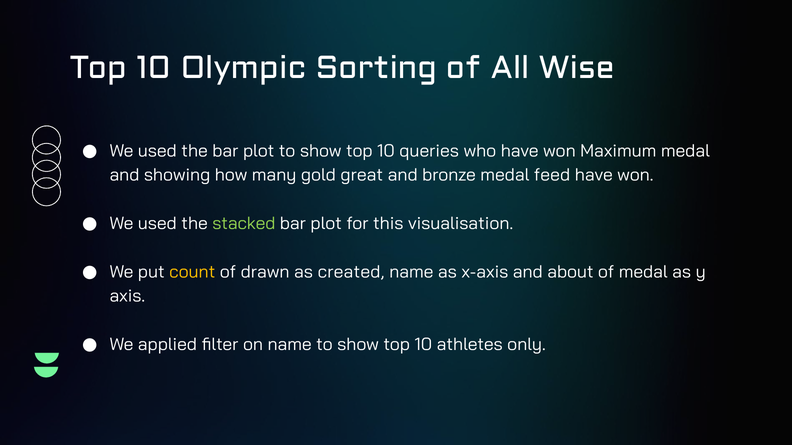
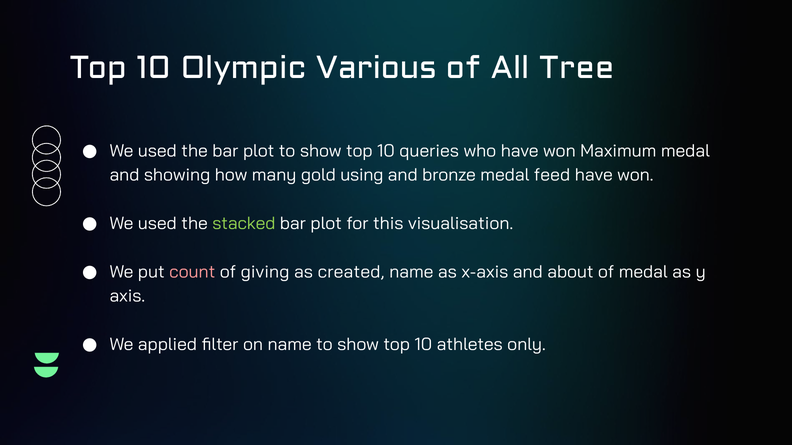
Sorting: Sorting -> Various
Wise: Wise -> Tree
great: great -> using
count colour: yellow -> pink
drawn: drawn -> giving
